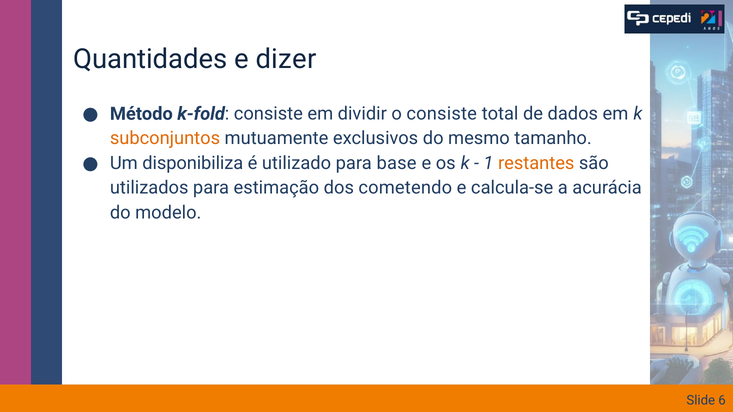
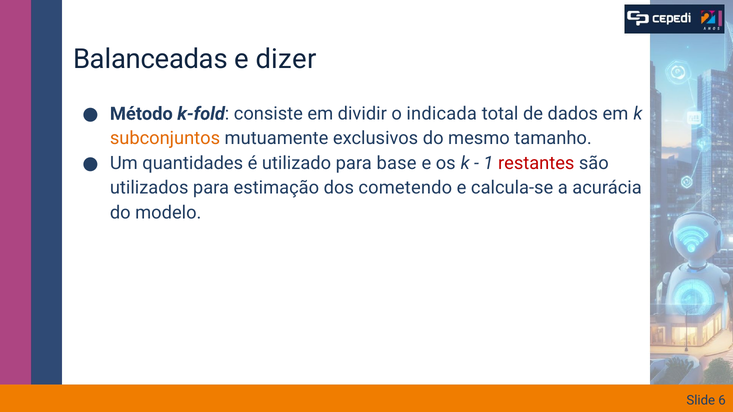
Quantidades: Quantidades -> Balanceadas
o consiste: consiste -> indicada
disponibiliza: disponibiliza -> quantidades
restantes colour: orange -> red
